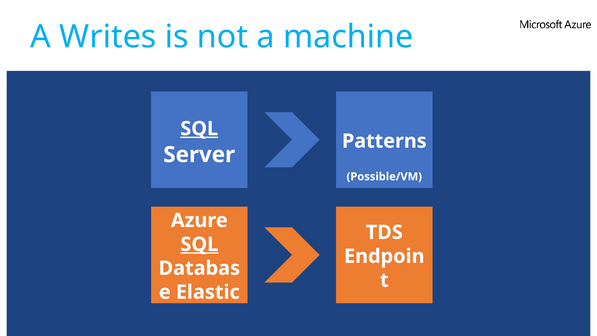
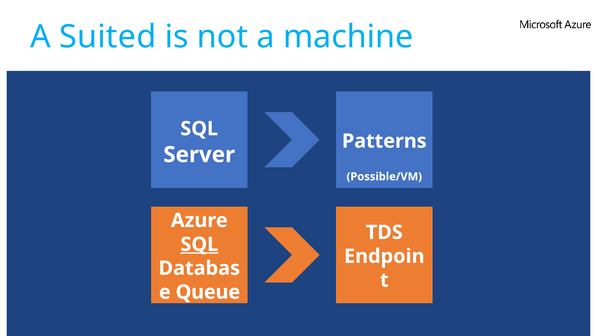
Writes: Writes -> Suited
SQL at (199, 129) underline: present -> none
Elastic: Elastic -> Queue
